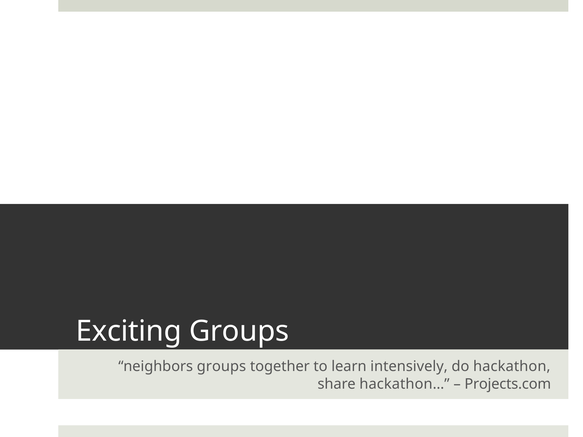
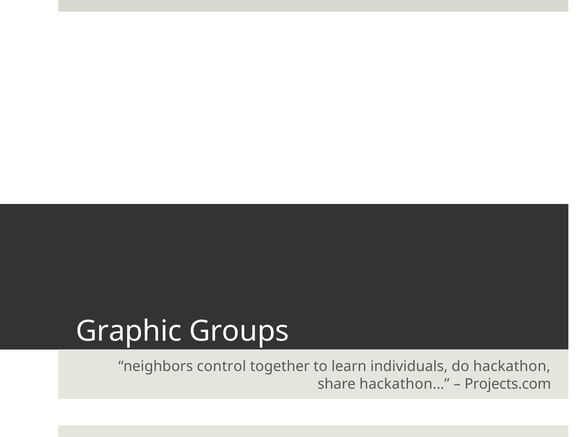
Exciting: Exciting -> Graphic
neighbors groups: groups -> control
intensively: intensively -> individuals
